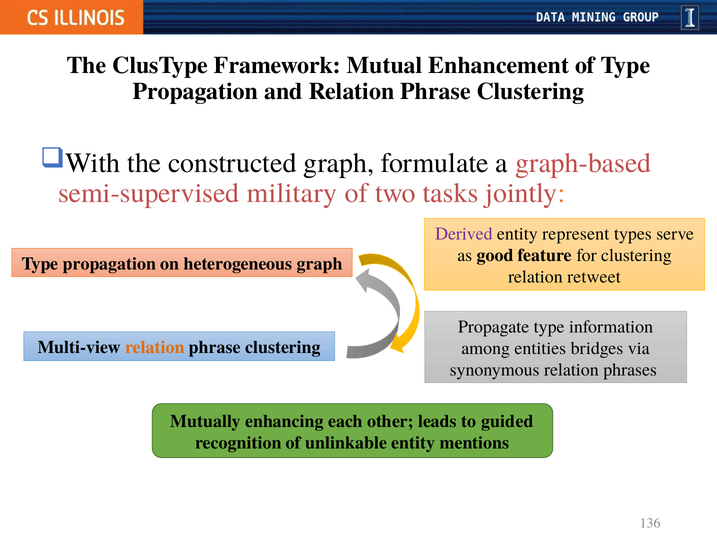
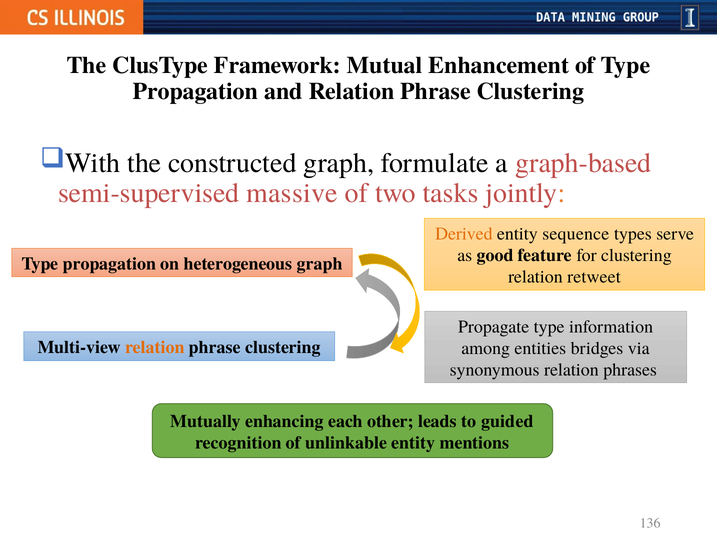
military: military -> massive
Derived colour: purple -> orange
represent: represent -> sequence
